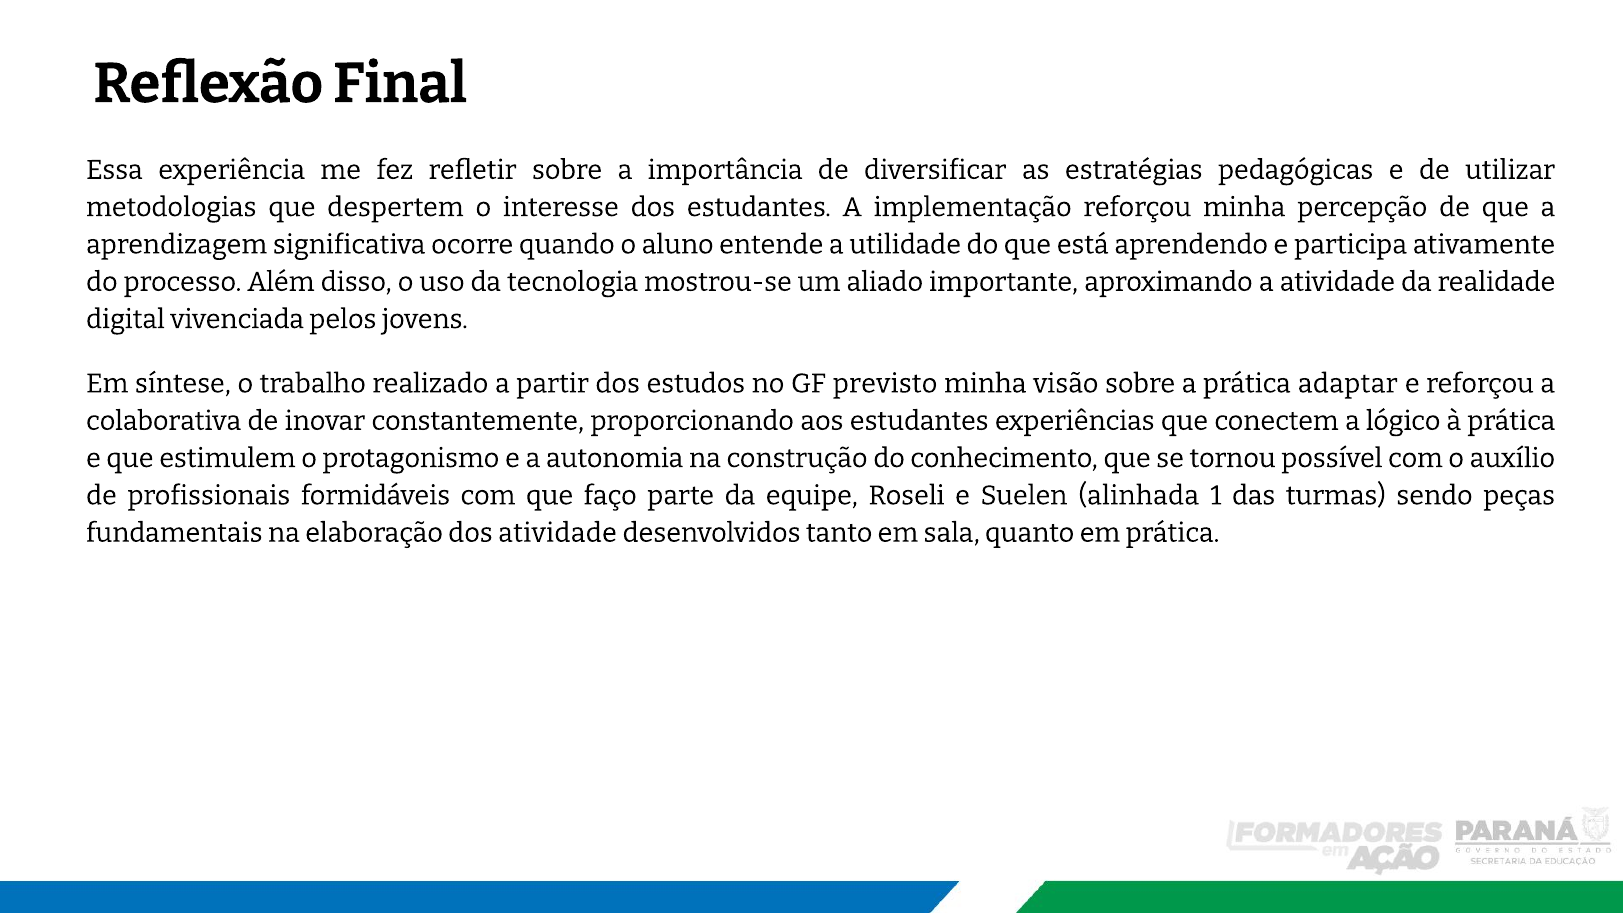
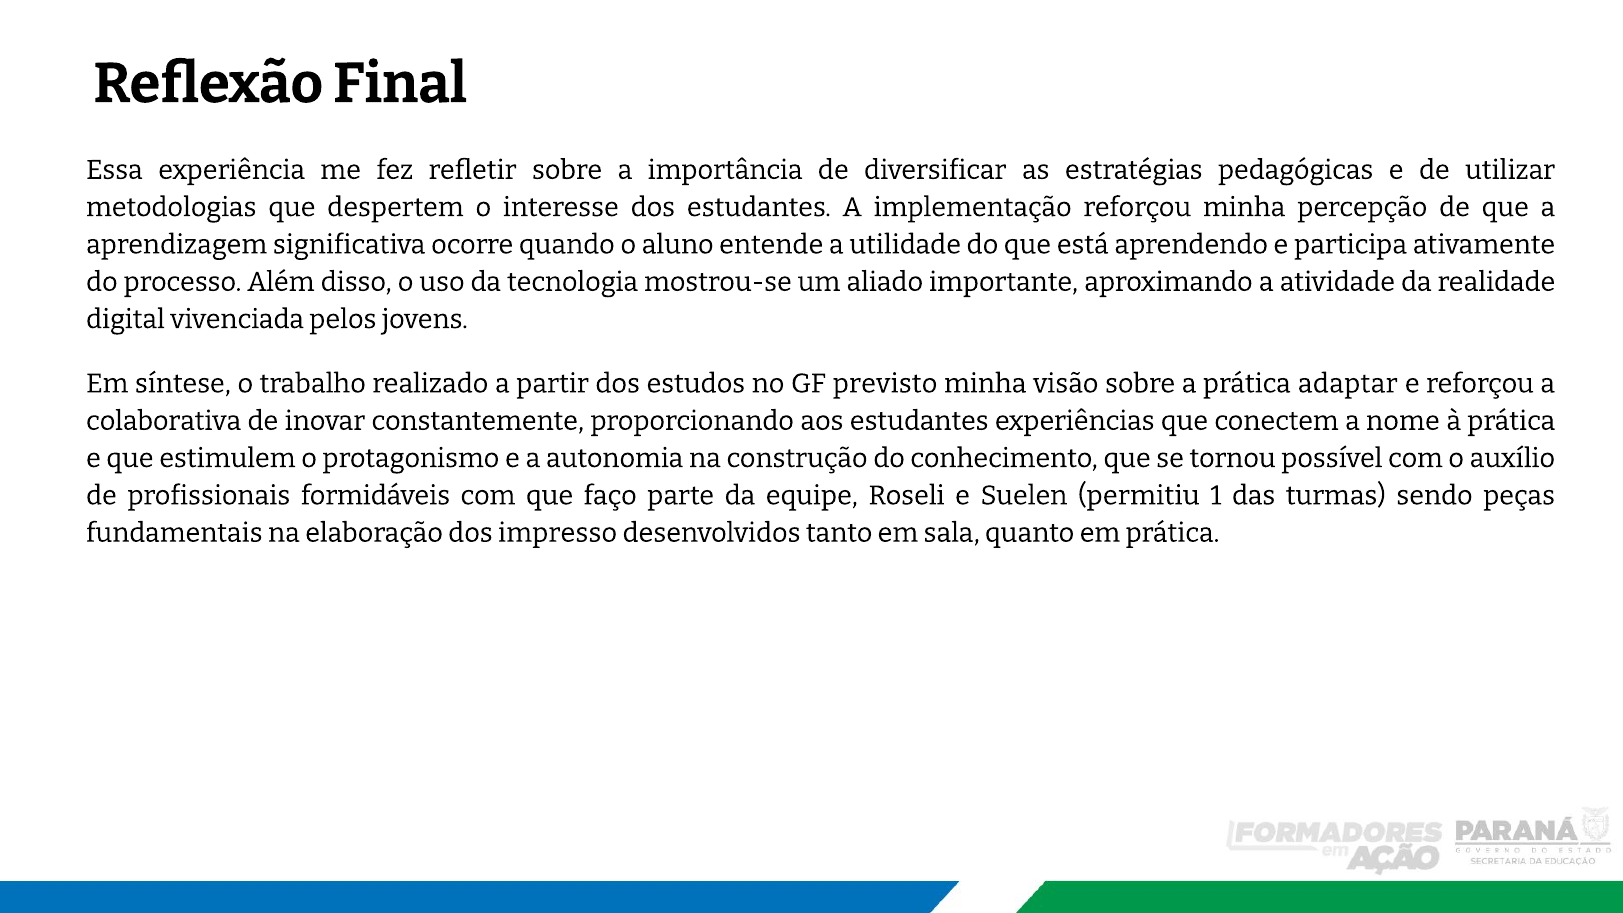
lógico: lógico -> nome
alinhada: alinhada -> permitiu
dos atividade: atividade -> impresso
